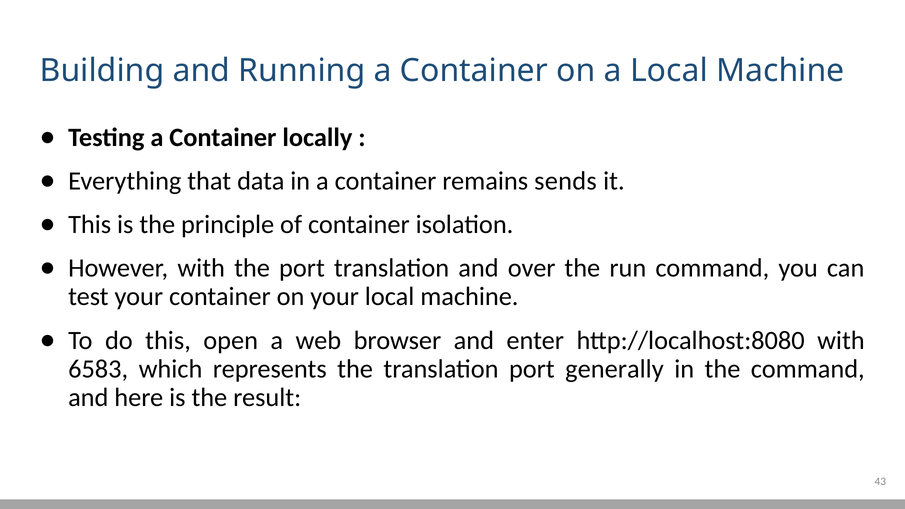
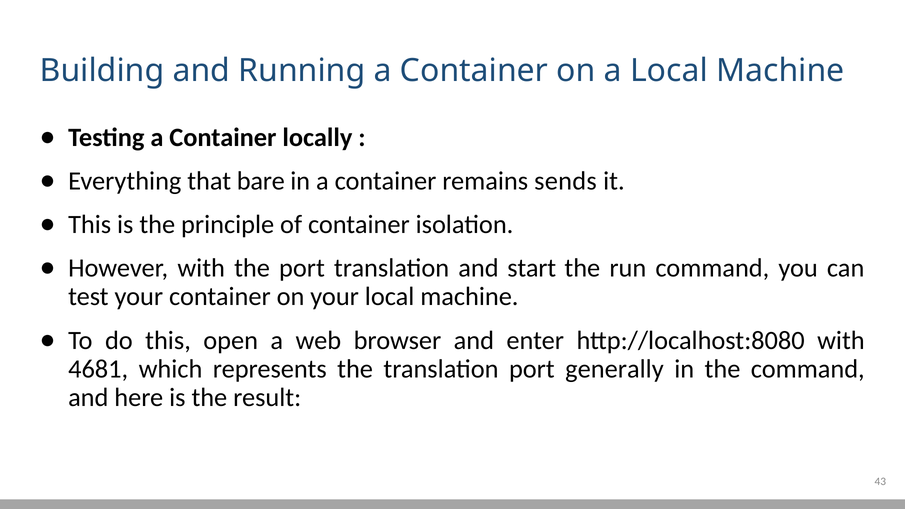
data: data -> bare
over: over -> start
6583: 6583 -> 4681
